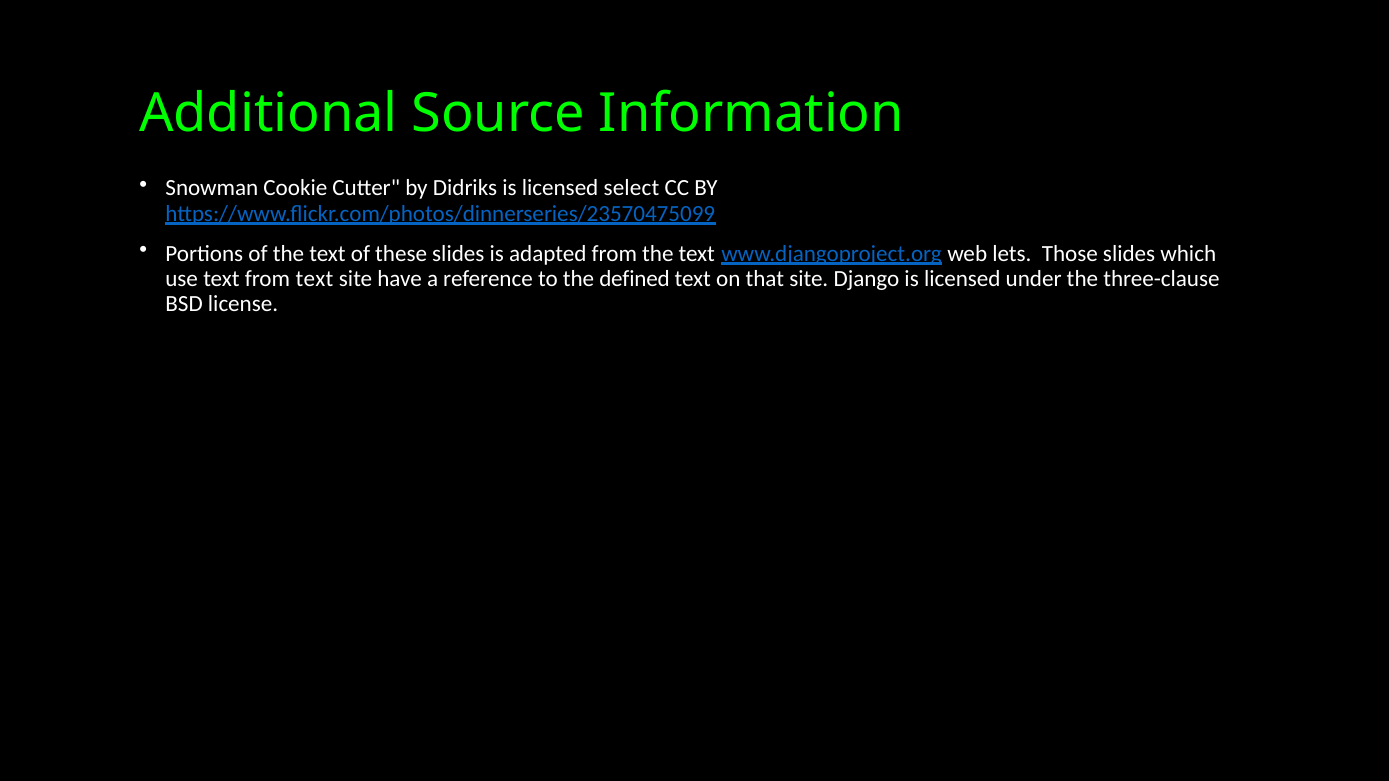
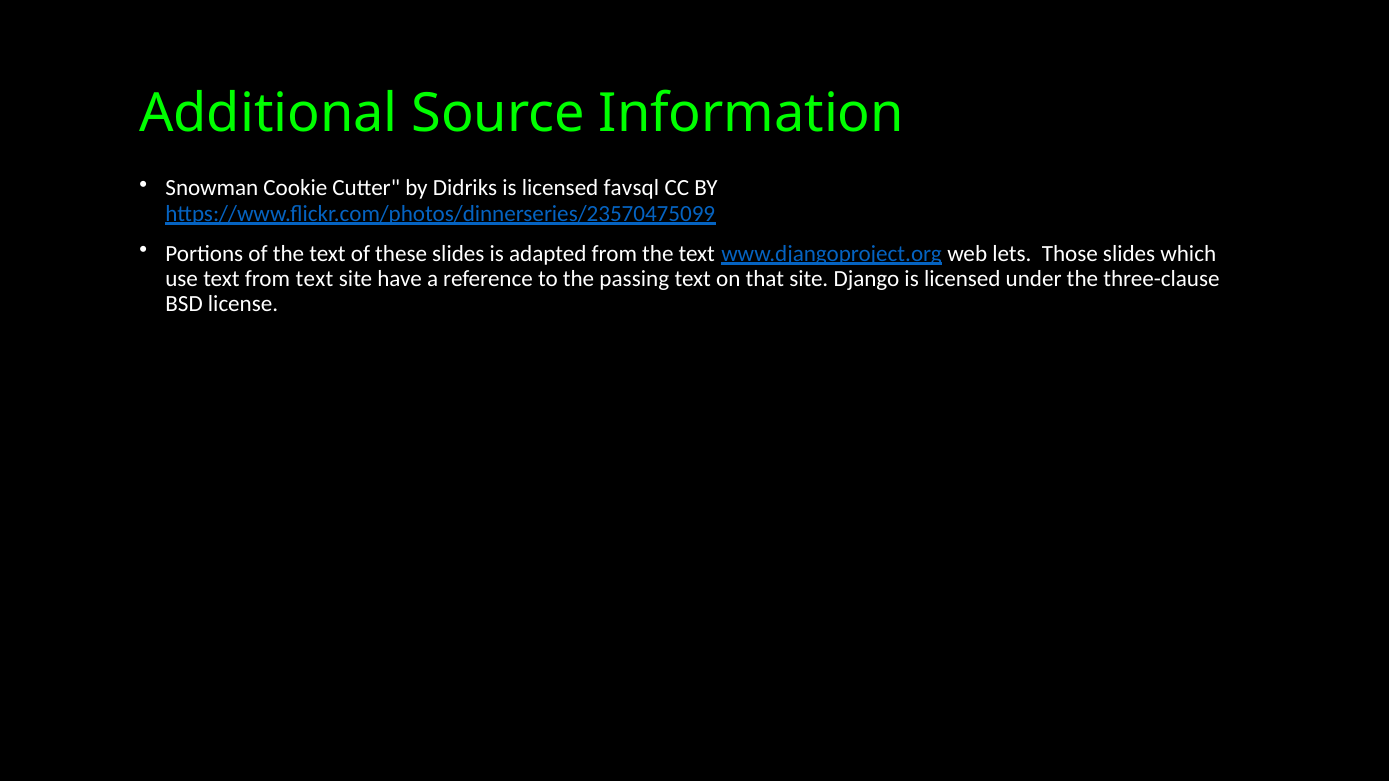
select: select -> favsql
defined: defined -> passing
